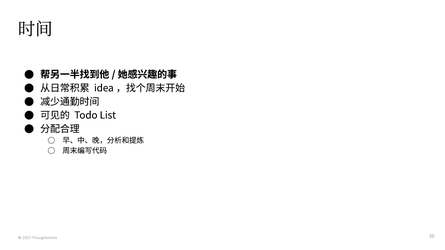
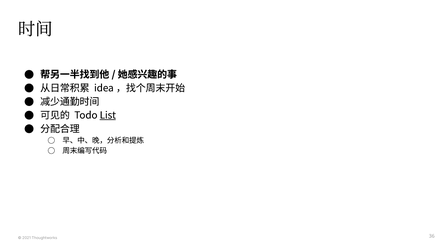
List underline: none -> present
